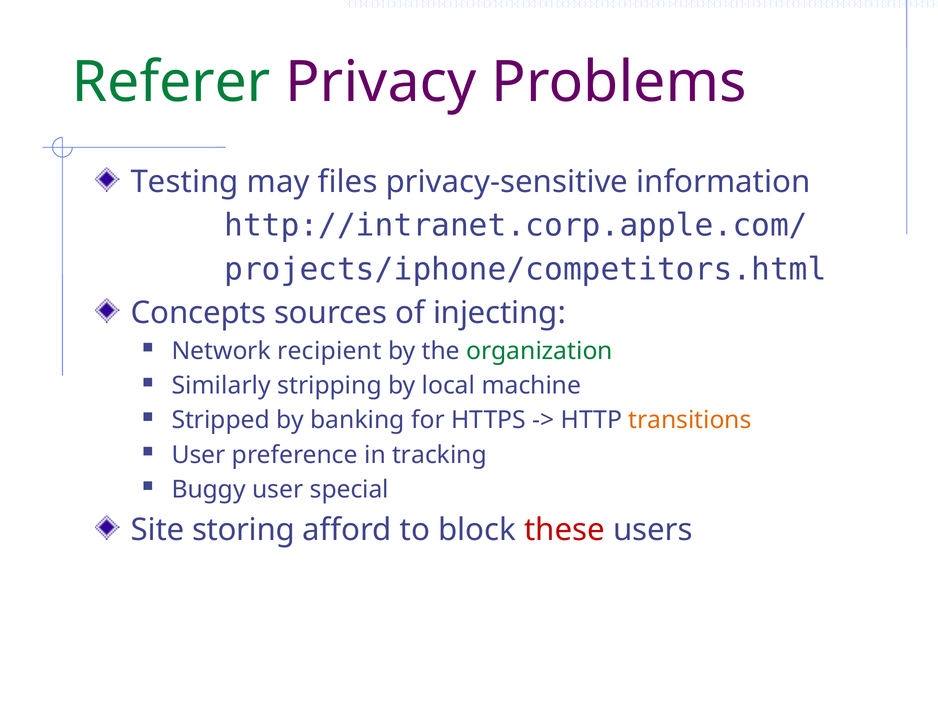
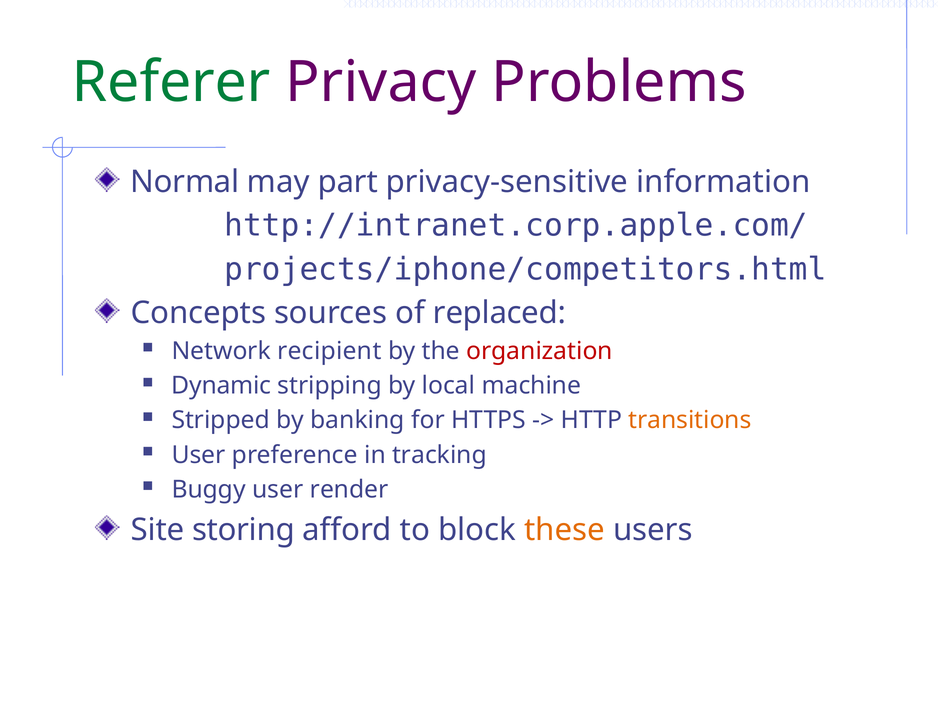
Testing: Testing -> Normal
files: files -> part
injecting: injecting -> replaced
organization colour: green -> red
Similarly: Similarly -> Dynamic
special: special -> render
these colour: red -> orange
